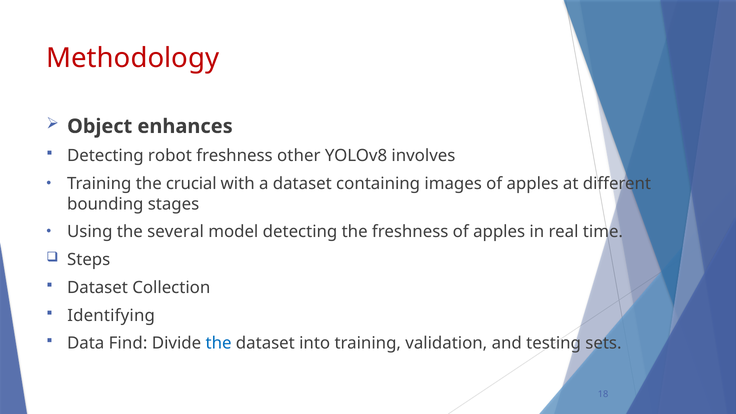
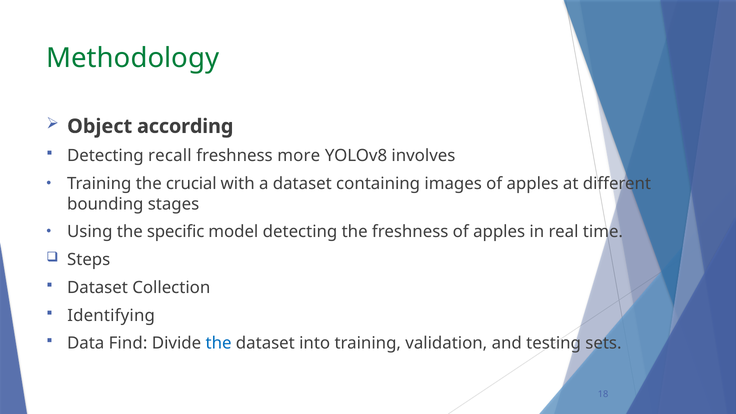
Methodology colour: red -> green
enhances: enhances -> according
robot: robot -> recall
other: other -> more
several: several -> specific
